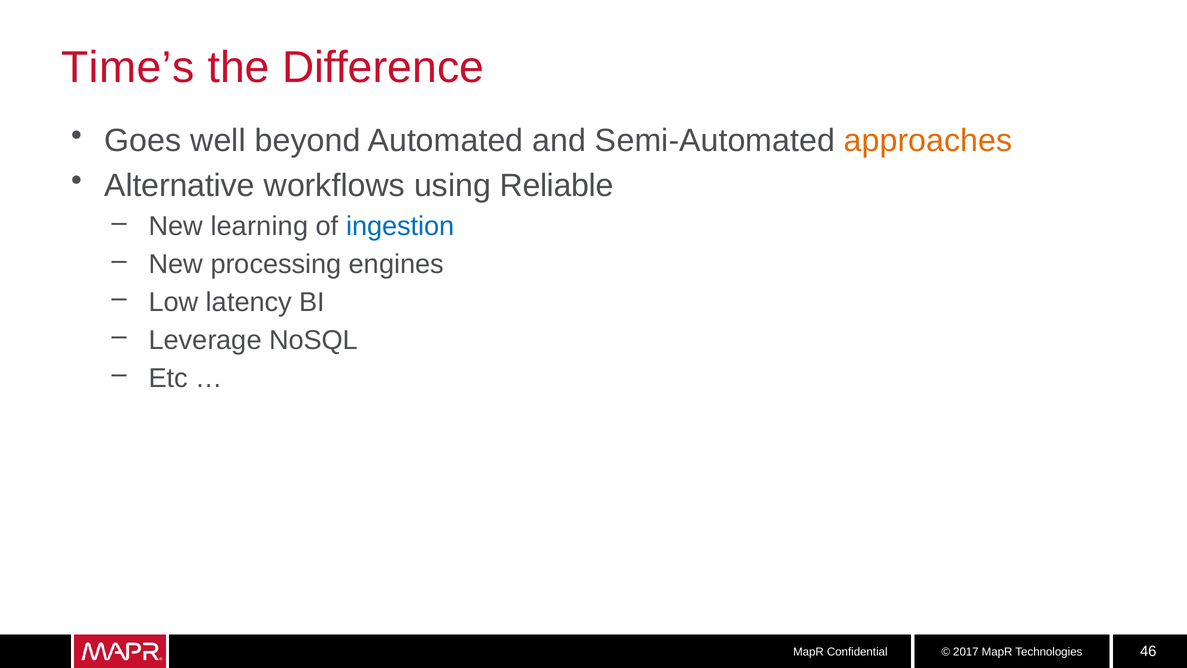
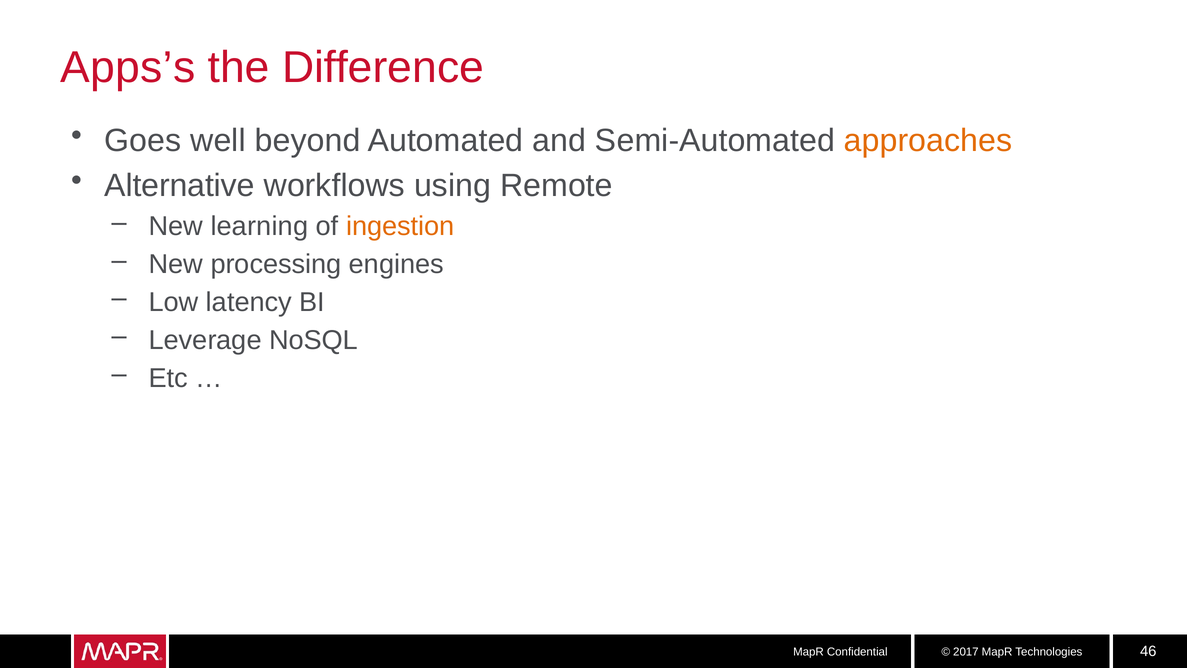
Time’s: Time’s -> Apps’s
Reliable: Reliable -> Remote
ingestion colour: blue -> orange
